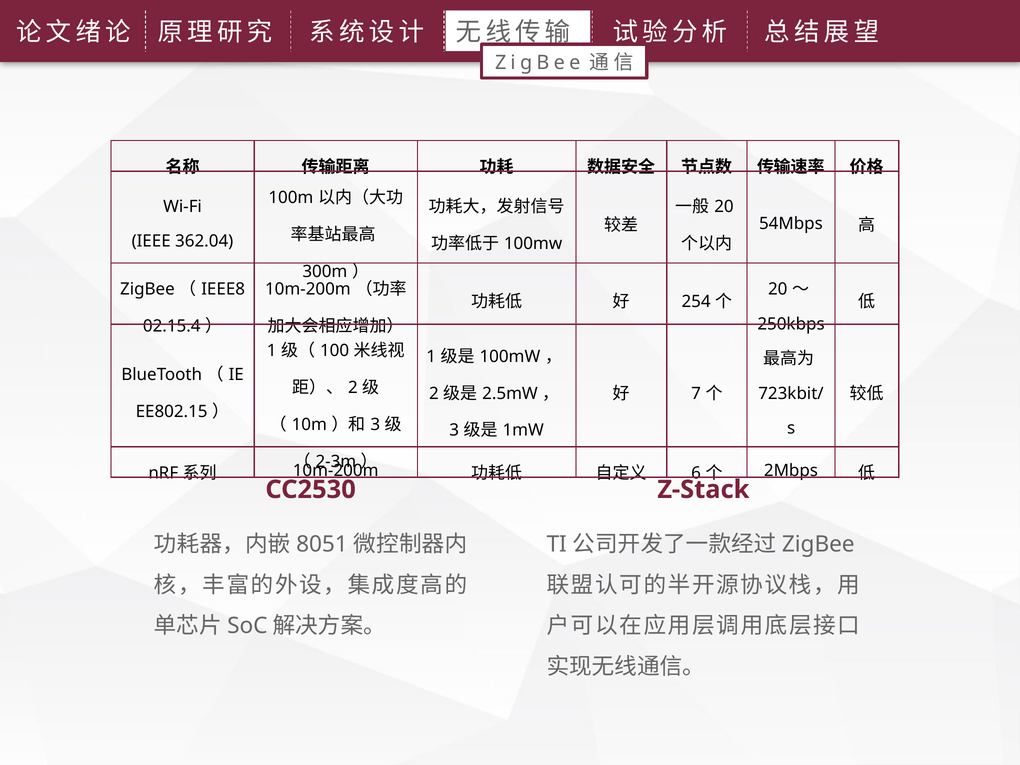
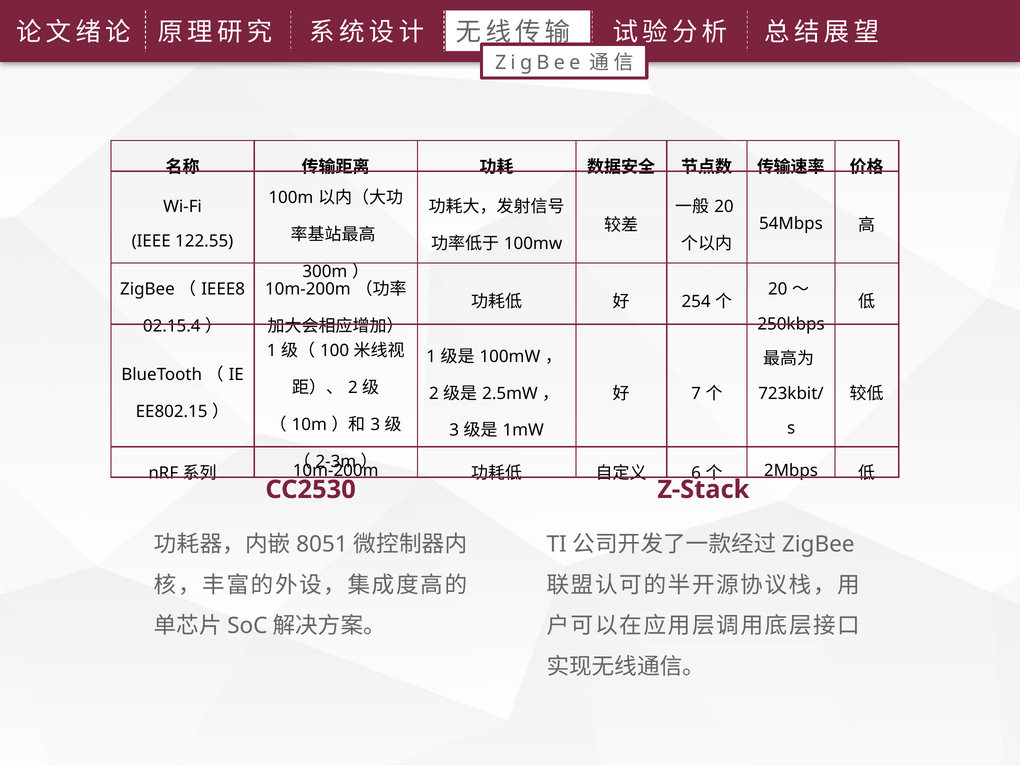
362.04: 362.04 -> 122.55
